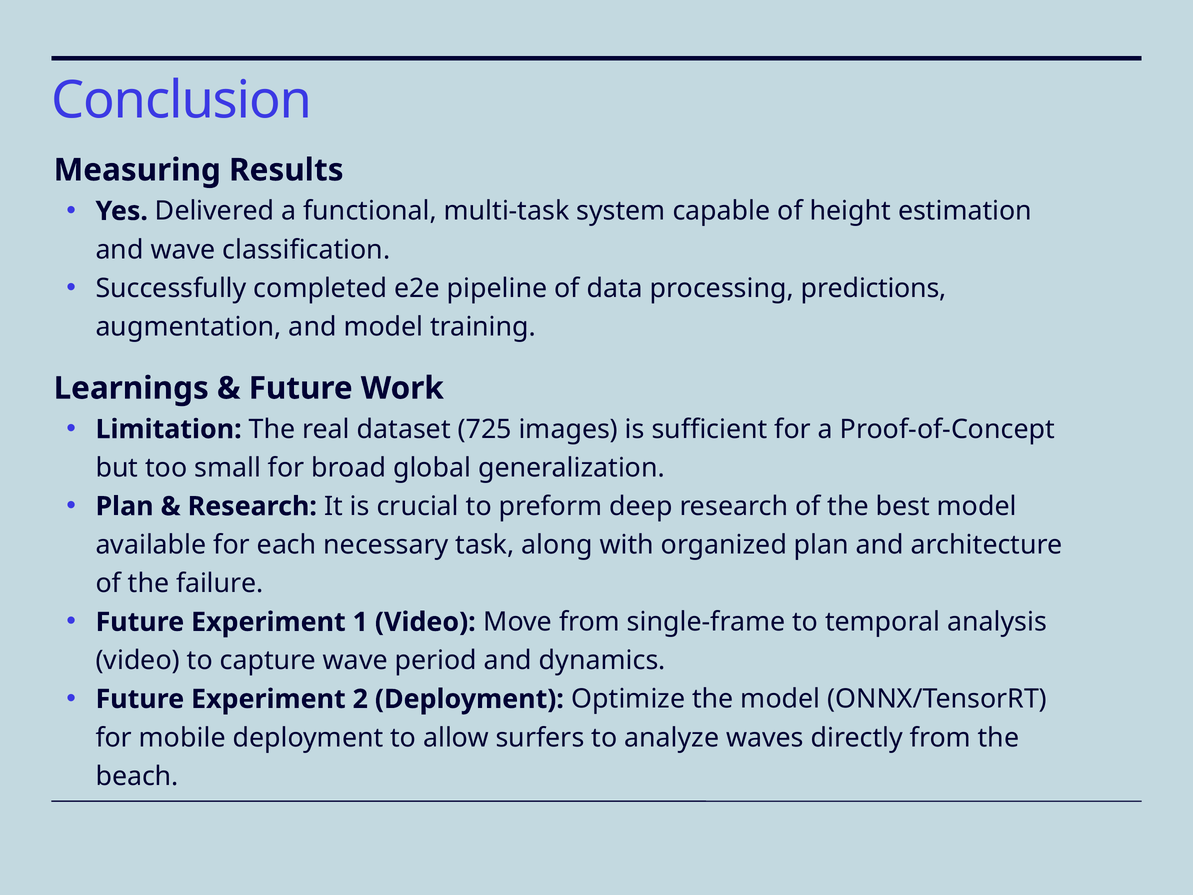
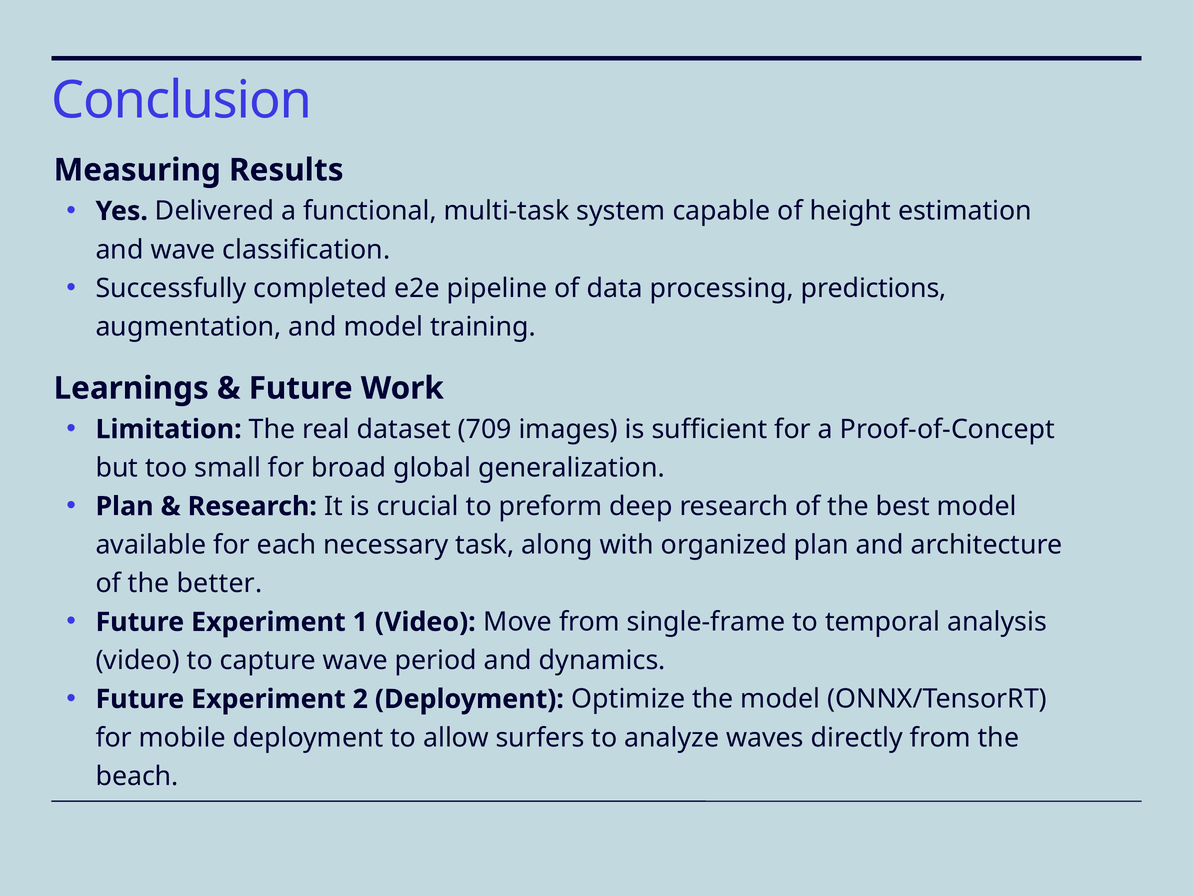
725: 725 -> 709
failure: failure -> better
